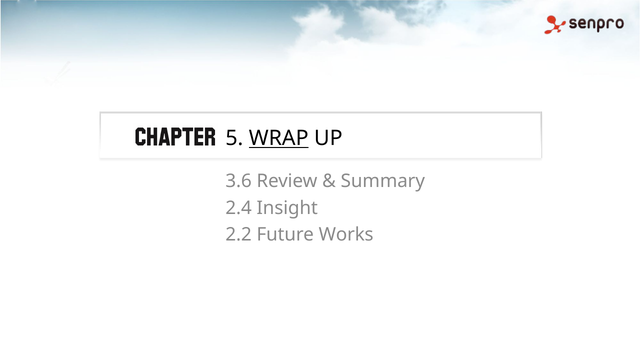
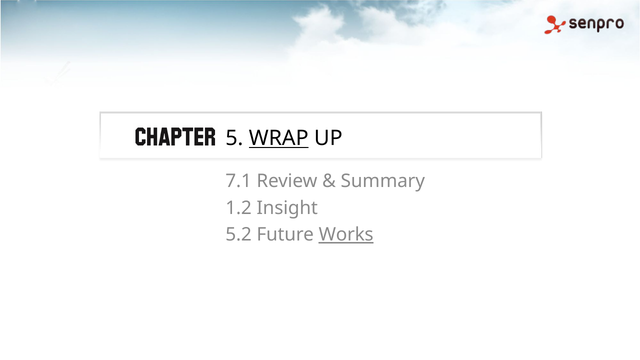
3.6: 3.6 -> 7.1
2.4: 2.4 -> 1.2
2.2: 2.2 -> 5.2
Works underline: none -> present
